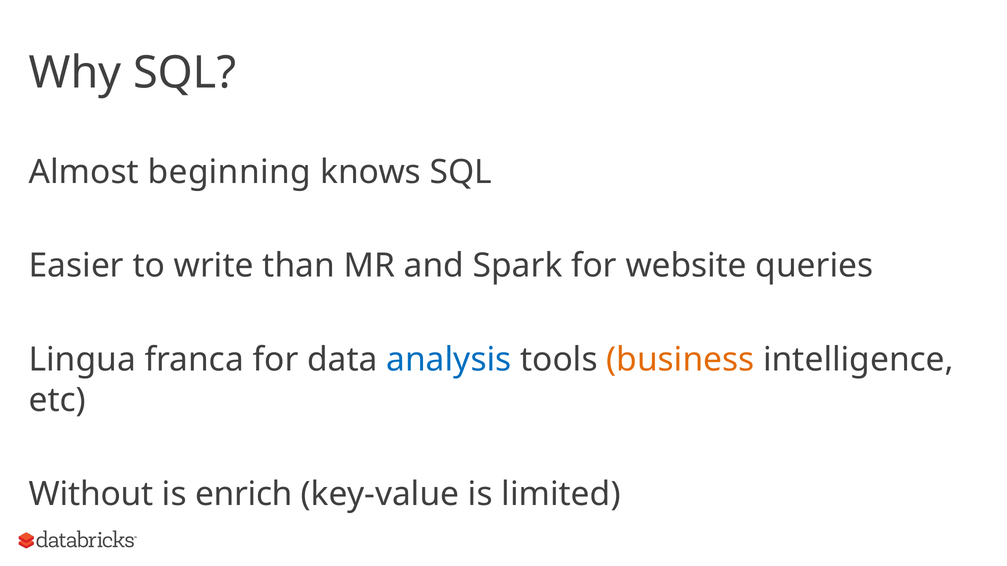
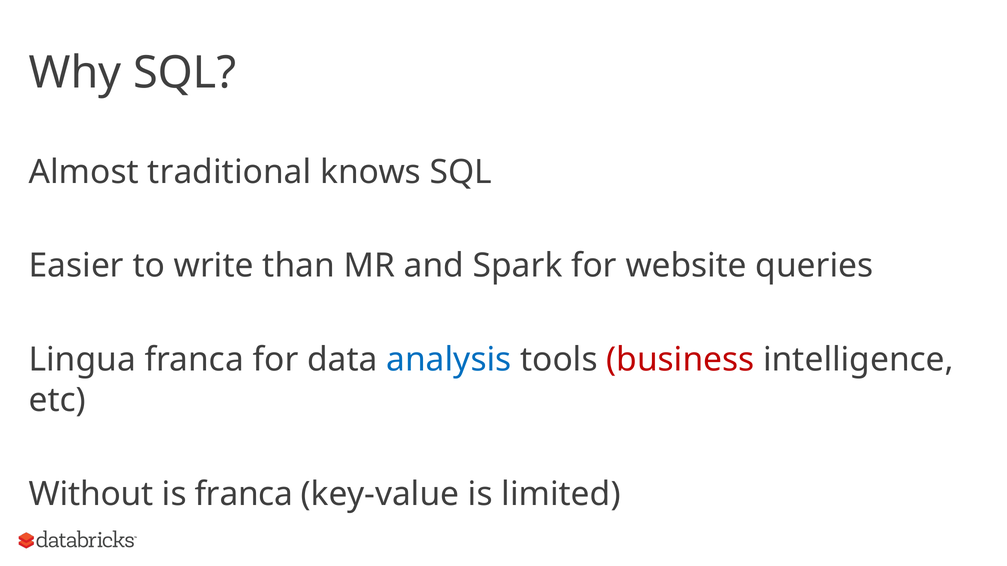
beginning: beginning -> traditional
business colour: orange -> red
is enrich: enrich -> franca
